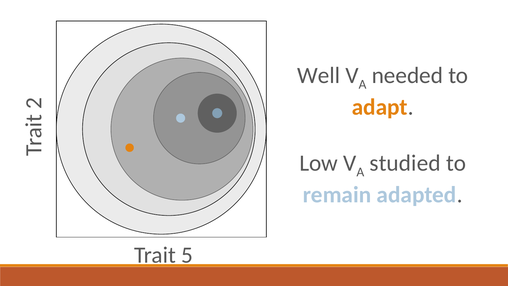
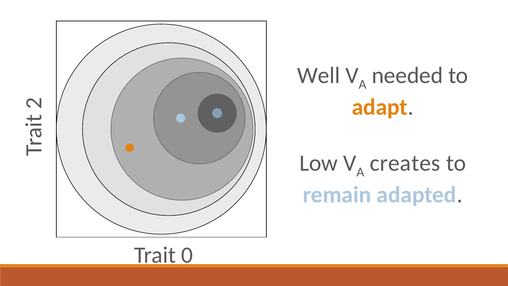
studied: studied -> creates
5: 5 -> 0
